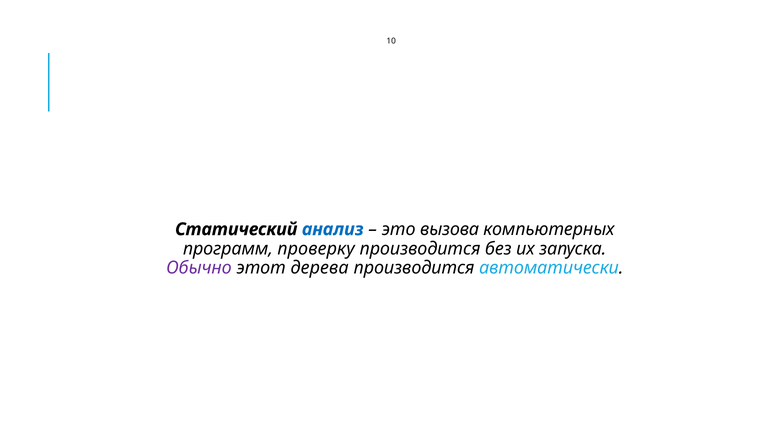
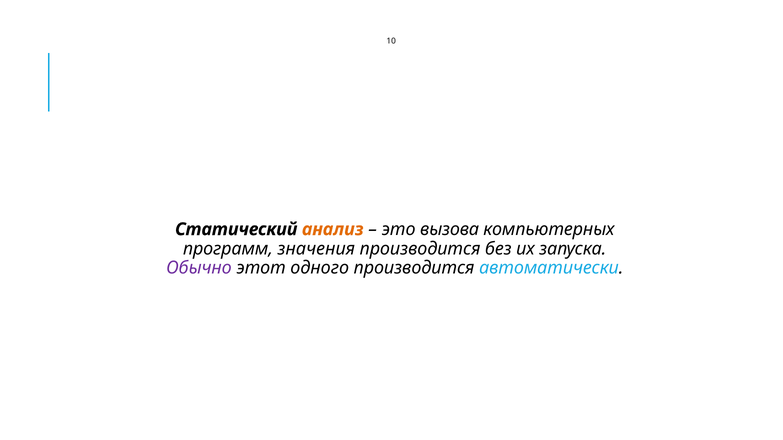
анализ colour: blue -> orange
проверку: проверку -> значения
дерева: дерева -> одного
